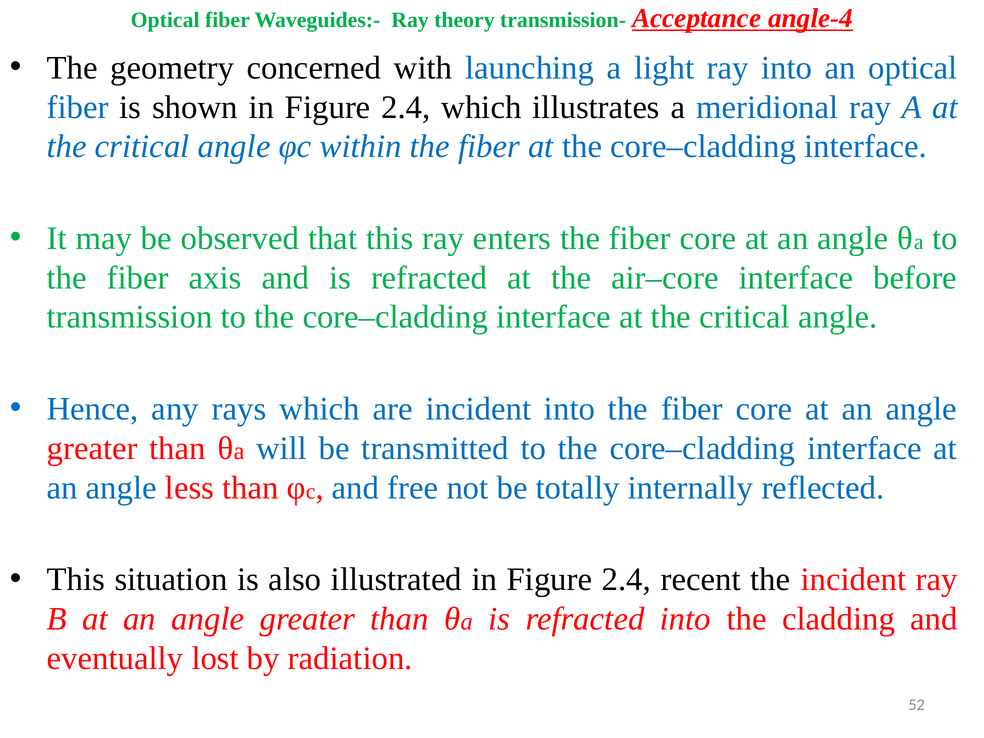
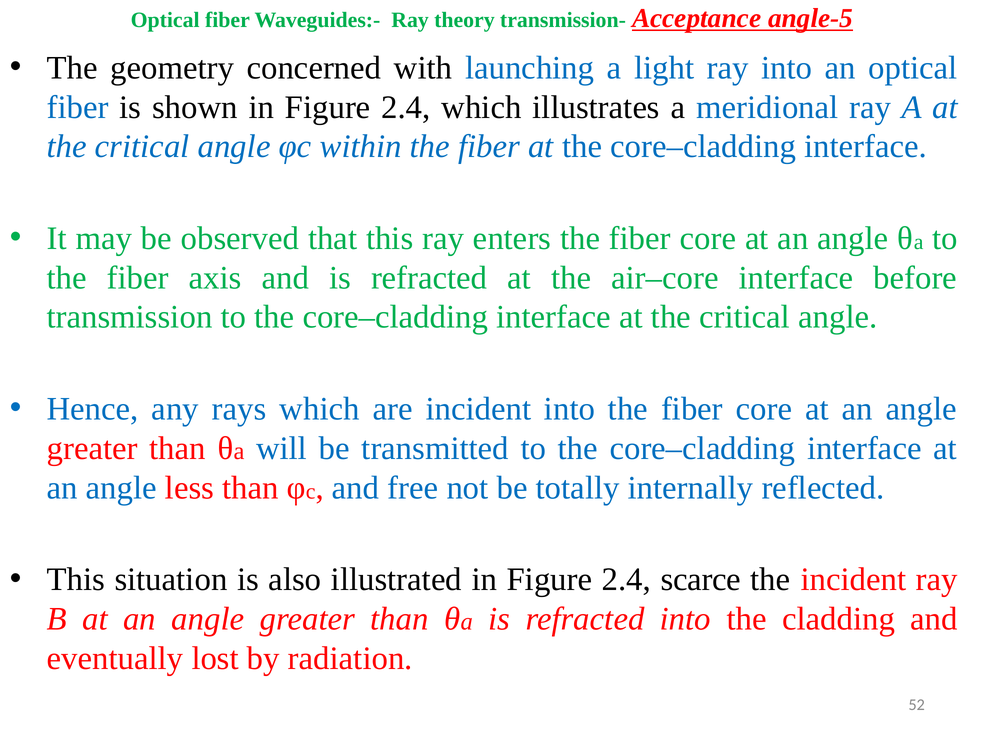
angle-4: angle-4 -> angle-5
recent: recent -> scarce
